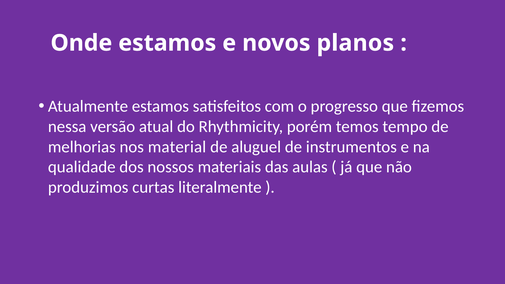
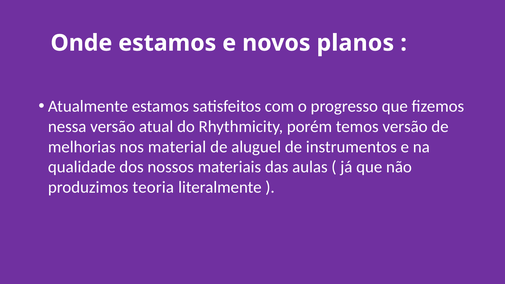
temos tempo: tempo -> versão
curtas: curtas -> teoria
